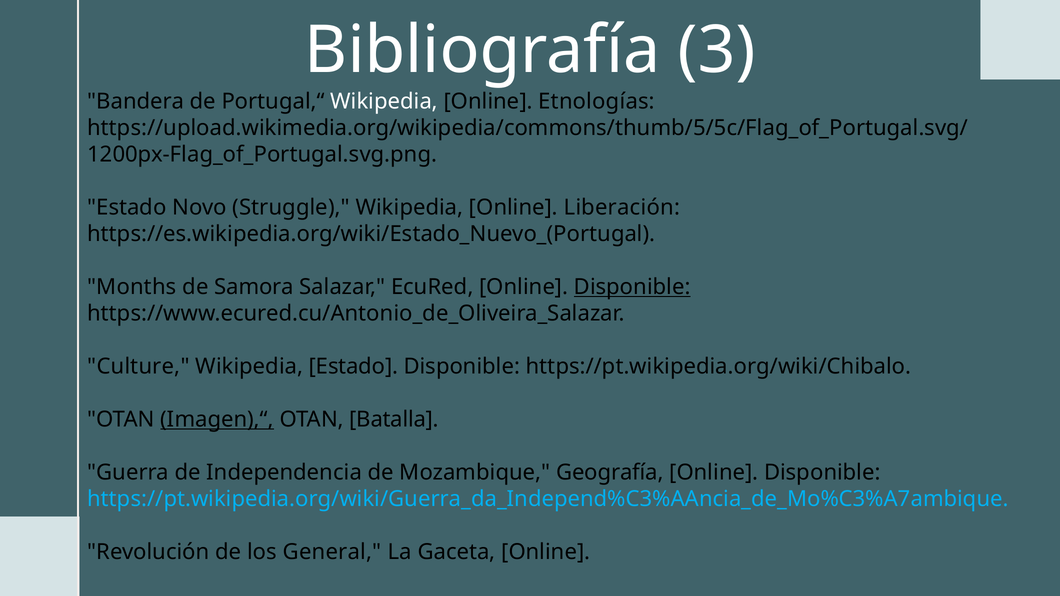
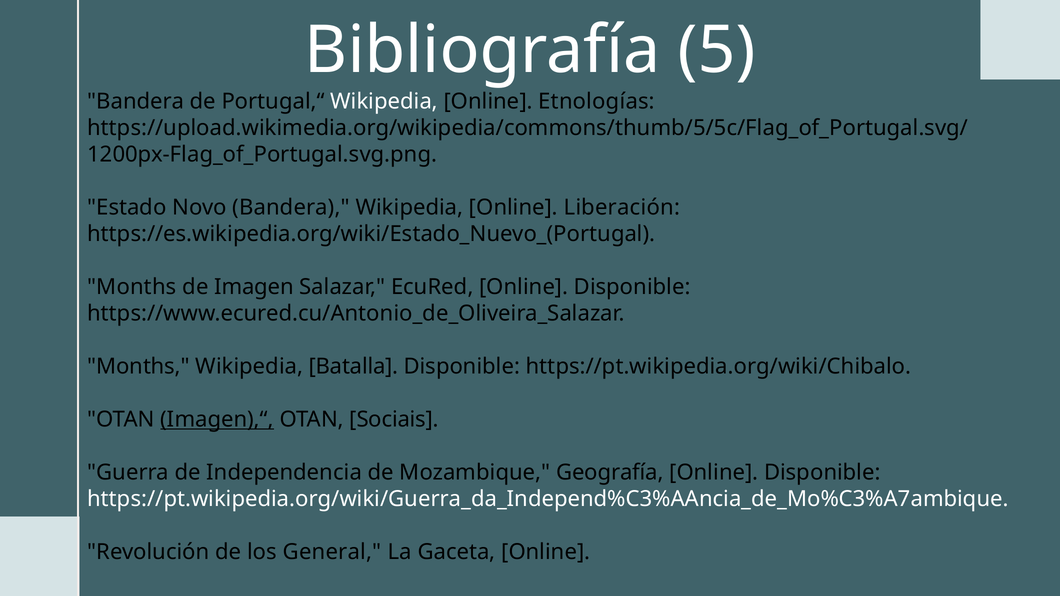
3: 3 -> 5
Novo Struggle: Struggle -> Bandera
Samora: Samora -> Imagen
Disponible at (632, 287) underline: present -> none
Culture at (138, 367): Culture -> Months
Wikipedia Estado: Estado -> Batalla
Batalla: Batalla -> Sociais
https://pt.wikipedia.org/wiki/Guerra_da_Independ%C3%AAncia_de_Mo%C3%A7ambique colour: light blue -> white
